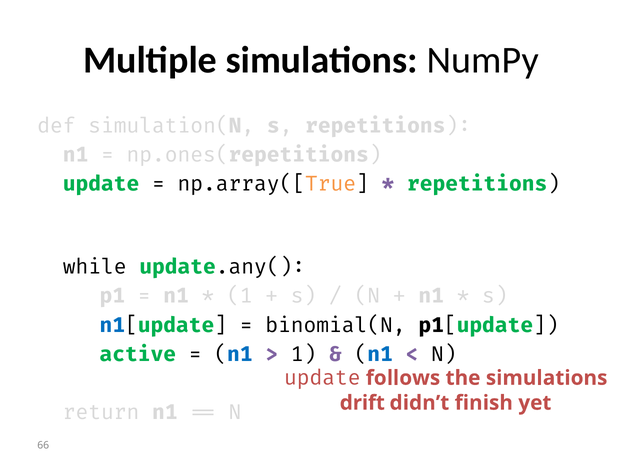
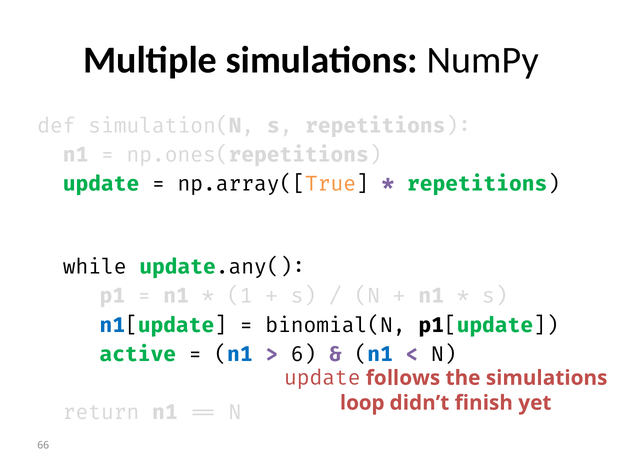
1 at (304, 354): 1 -> 6
drift: drift -> loop
